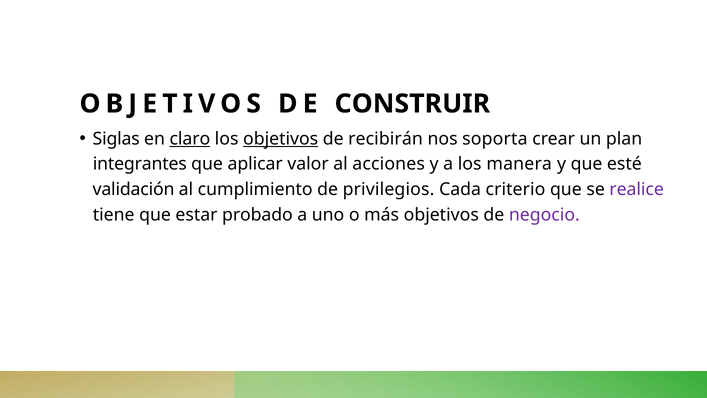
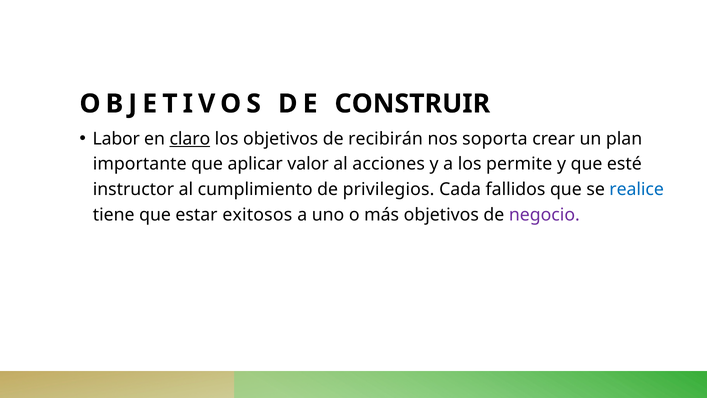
Siglas: Siglas -> Labor
objetivos at (281, 139) underline: present -> none
integrantes: integrantes -> importante
manera: manera -> permite
validación: validación -> instructor
criterio: criterio -> fallidos
realice colour: purple -> blue
probado: probado -> exitosos
